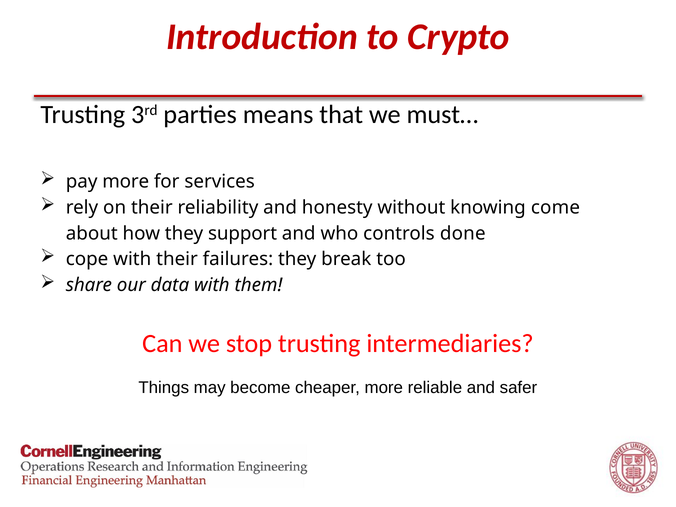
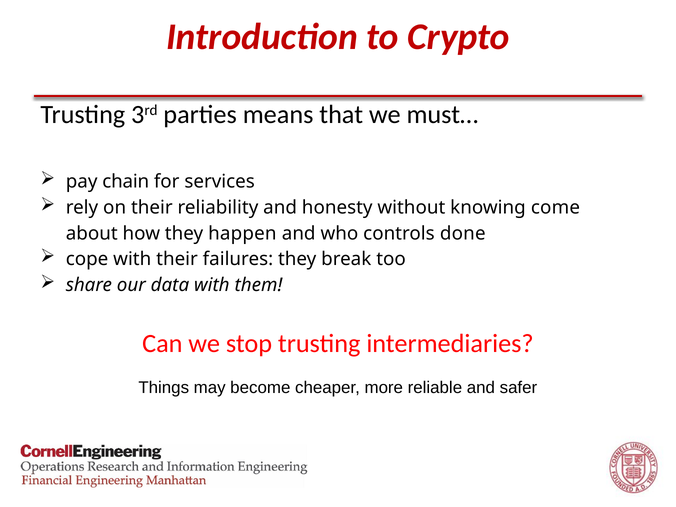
pay more: more -> chain
support: support -> happen
